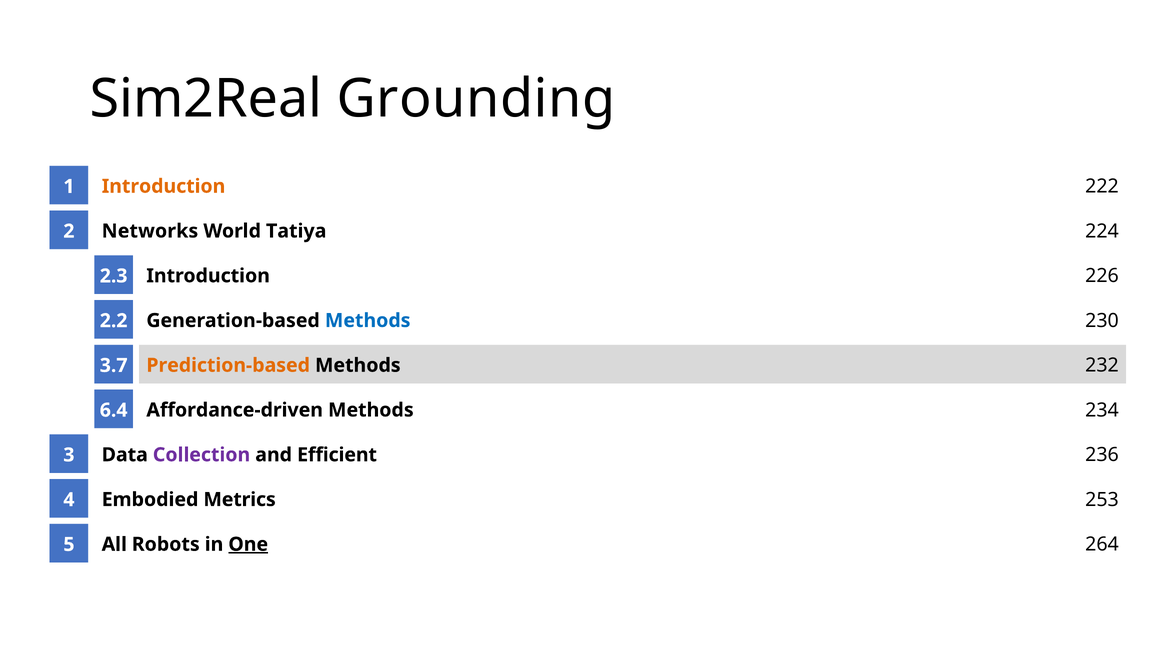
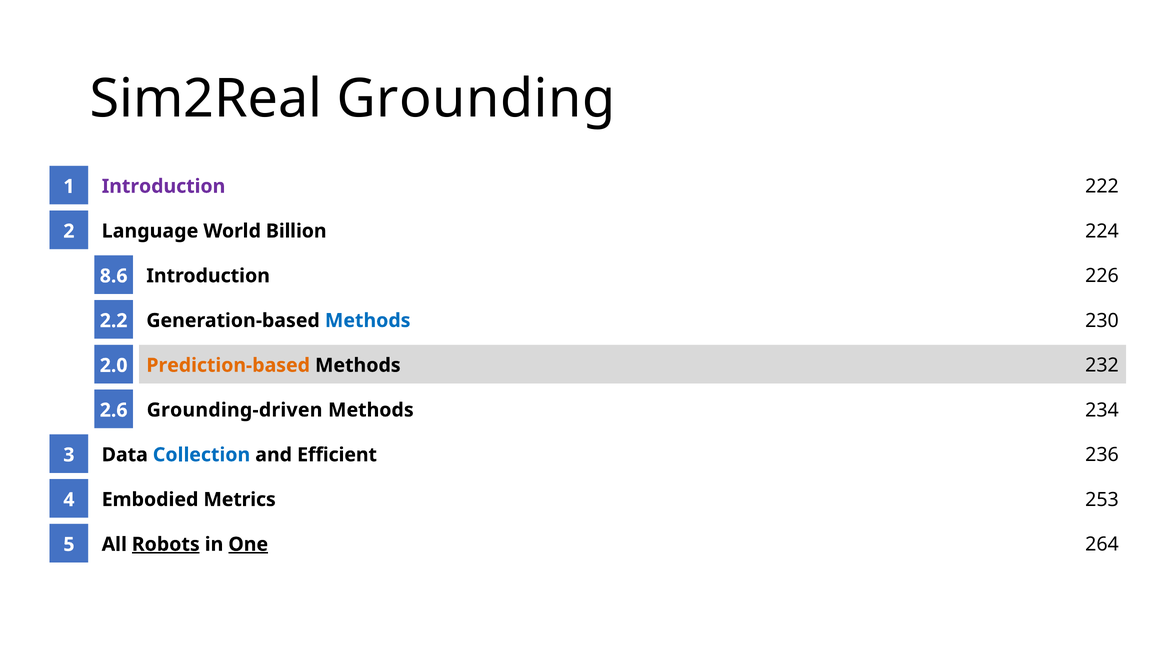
Introduction at (163, 186) colour: orange -> purple
Networks: Networks -> Language
Tatiya: Tatiya -> Billion
2.3: 2.3 -> 8.6
3.7: 3.7 -> 2.0
Affordance-driven: Affordance-driven -> Grounding-driven
6.4: 6.4 -> 2.6
Collection colour: purple -> blue
Robots underline: none -> present
